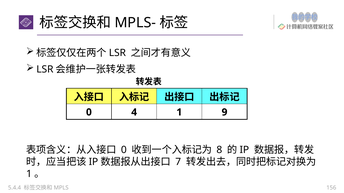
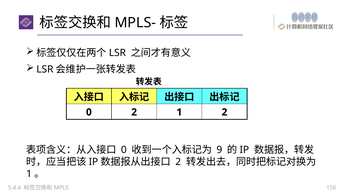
0 4: 4 -> 2
1 9: 9 -> 2
8: 8 -> 9
7 at (178, 162): 7 -> 2
